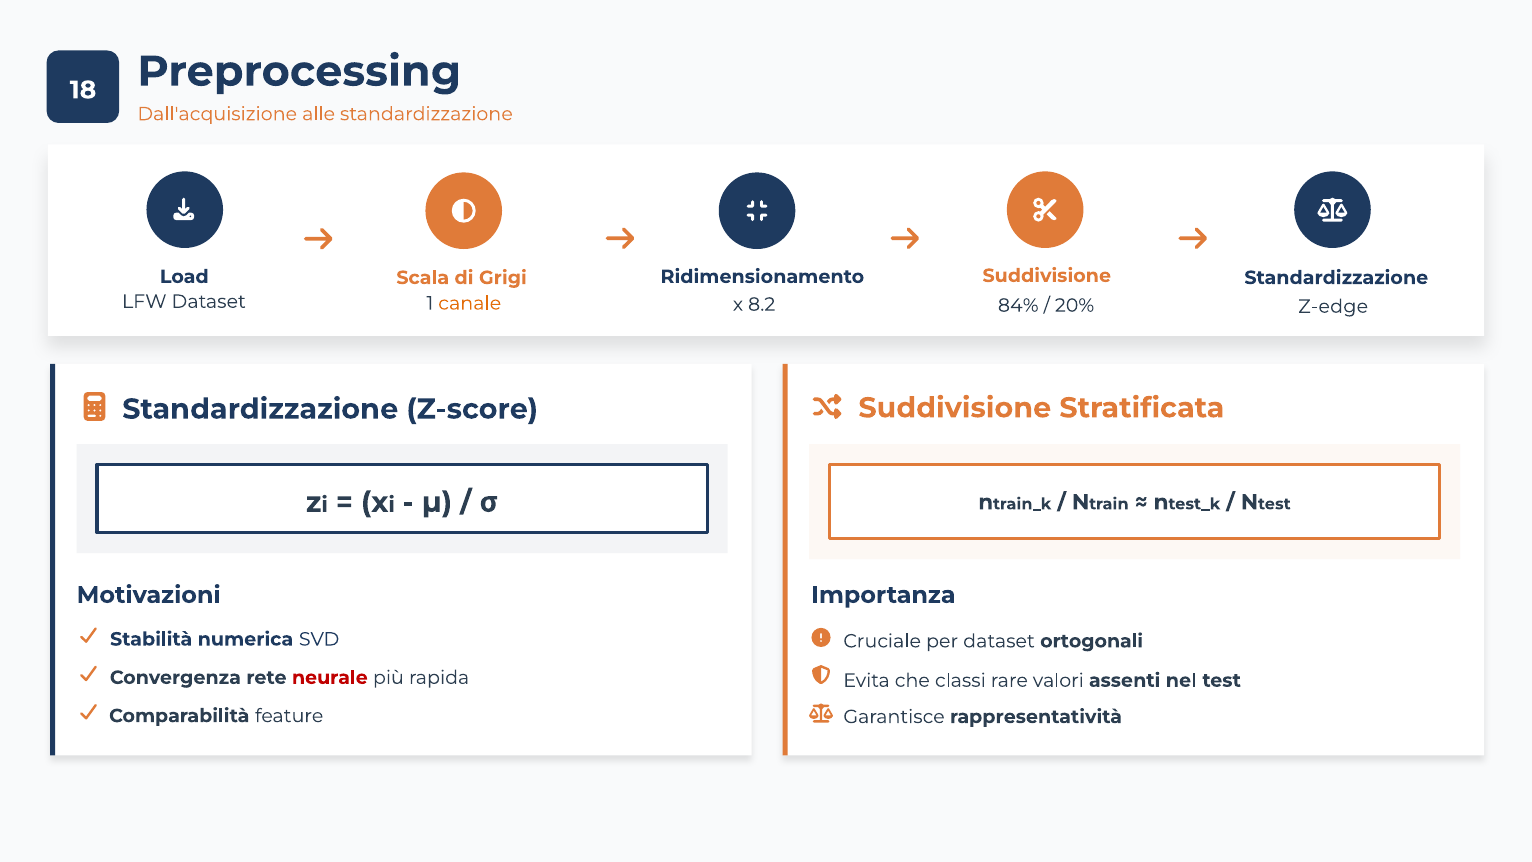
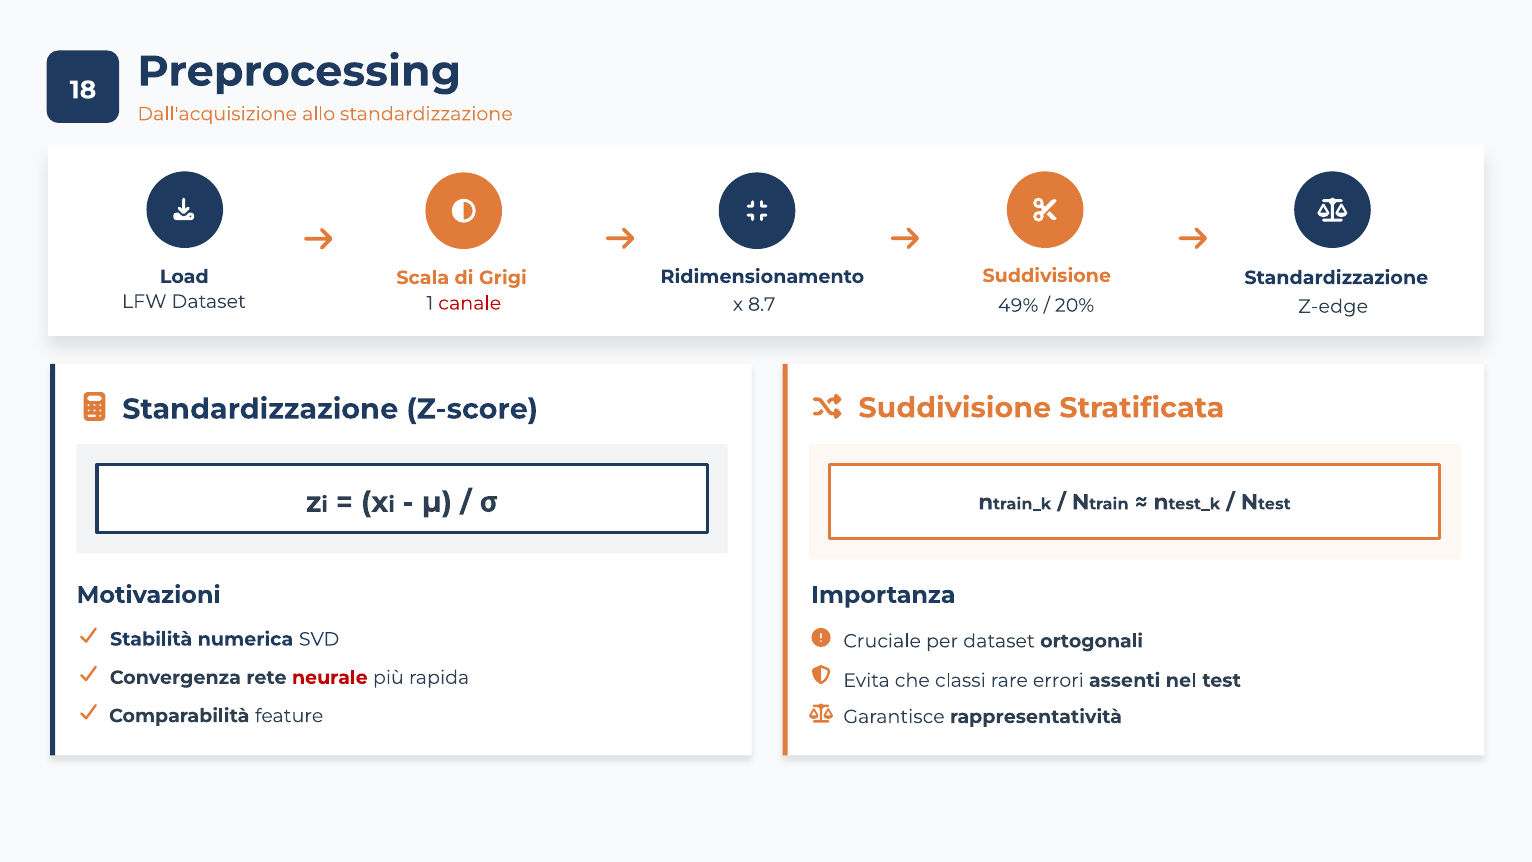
alle: alle -> allo
canale colour: orange -> red
8.2: 8.2 -> 8.7
84%: 84% -> 49%
valori: valori -> errori
